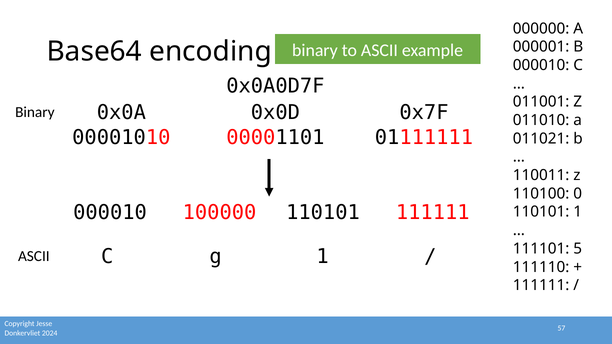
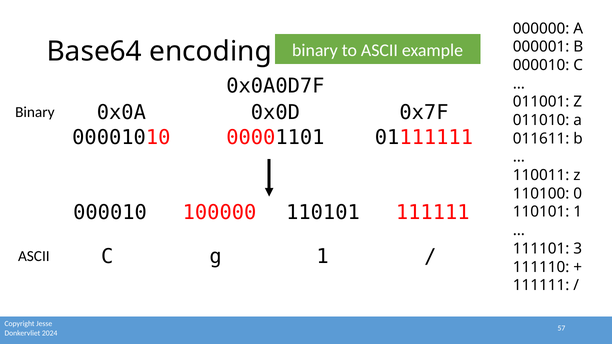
011021: 011021 -> 011611
5: 5 -> 3
